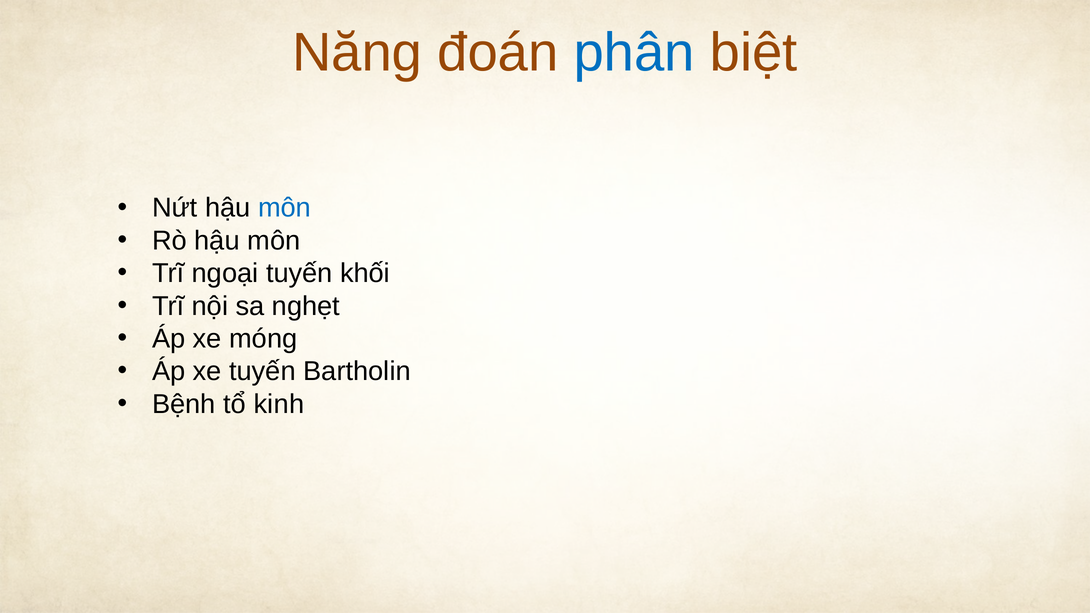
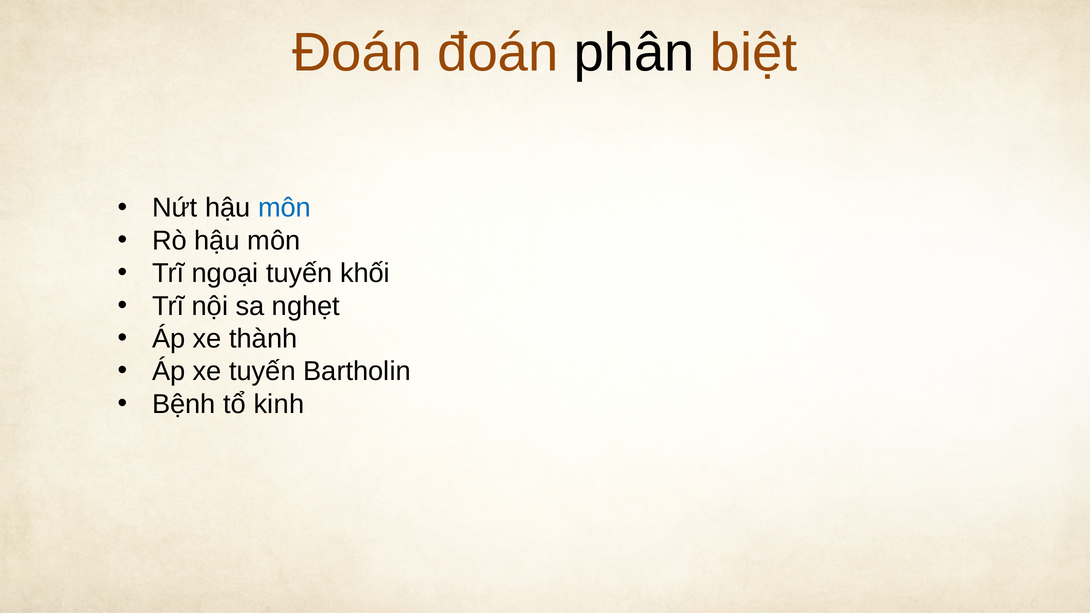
Năng at (357, 53): Năng -> Đoán
phân colour: blue -> black
móng: móng -> thành
